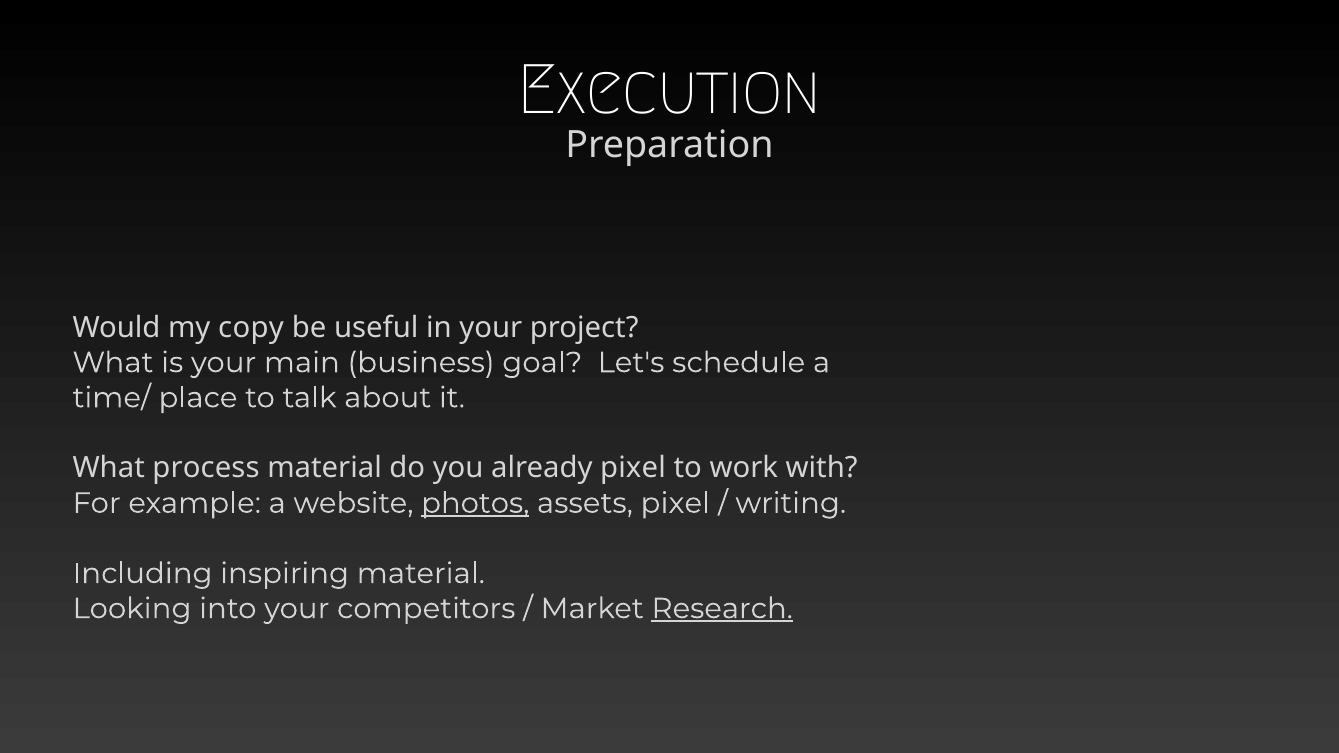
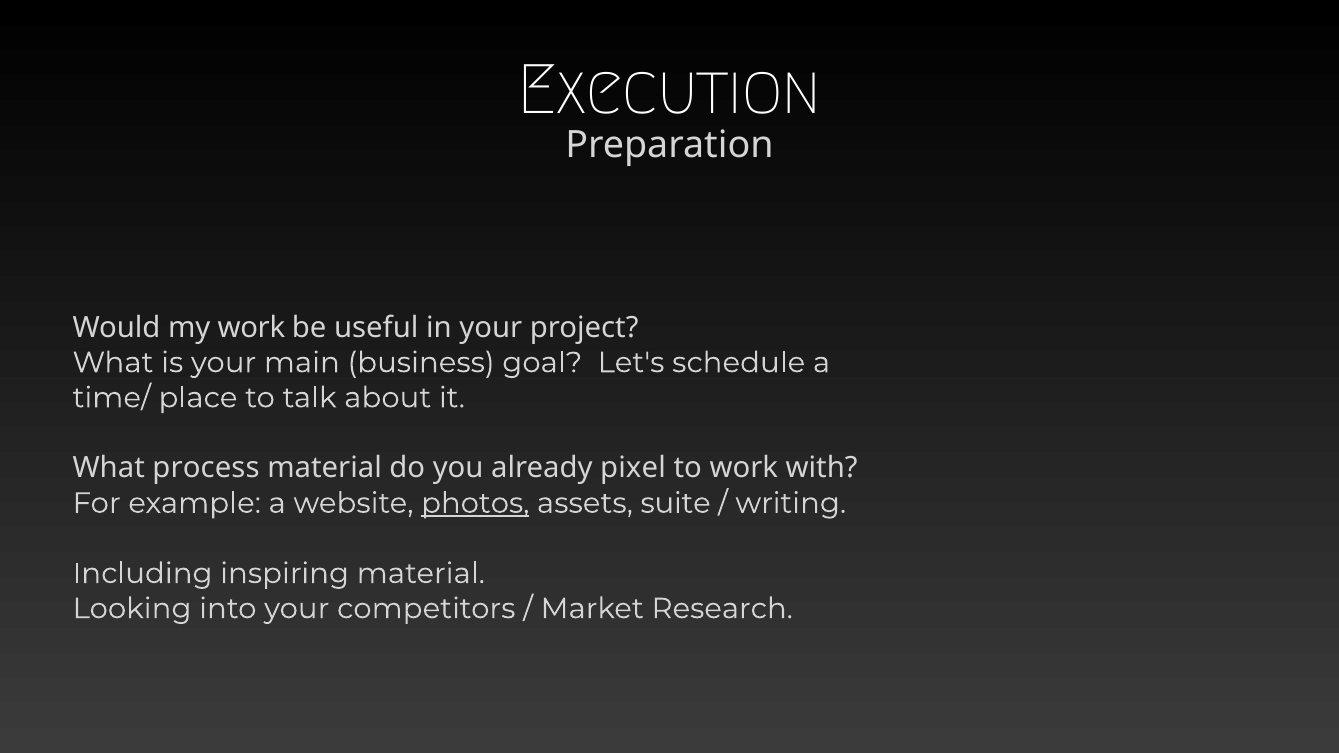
my copy: copy -> work
assets pixel: pixel -> suite
Research underline: present -> none
